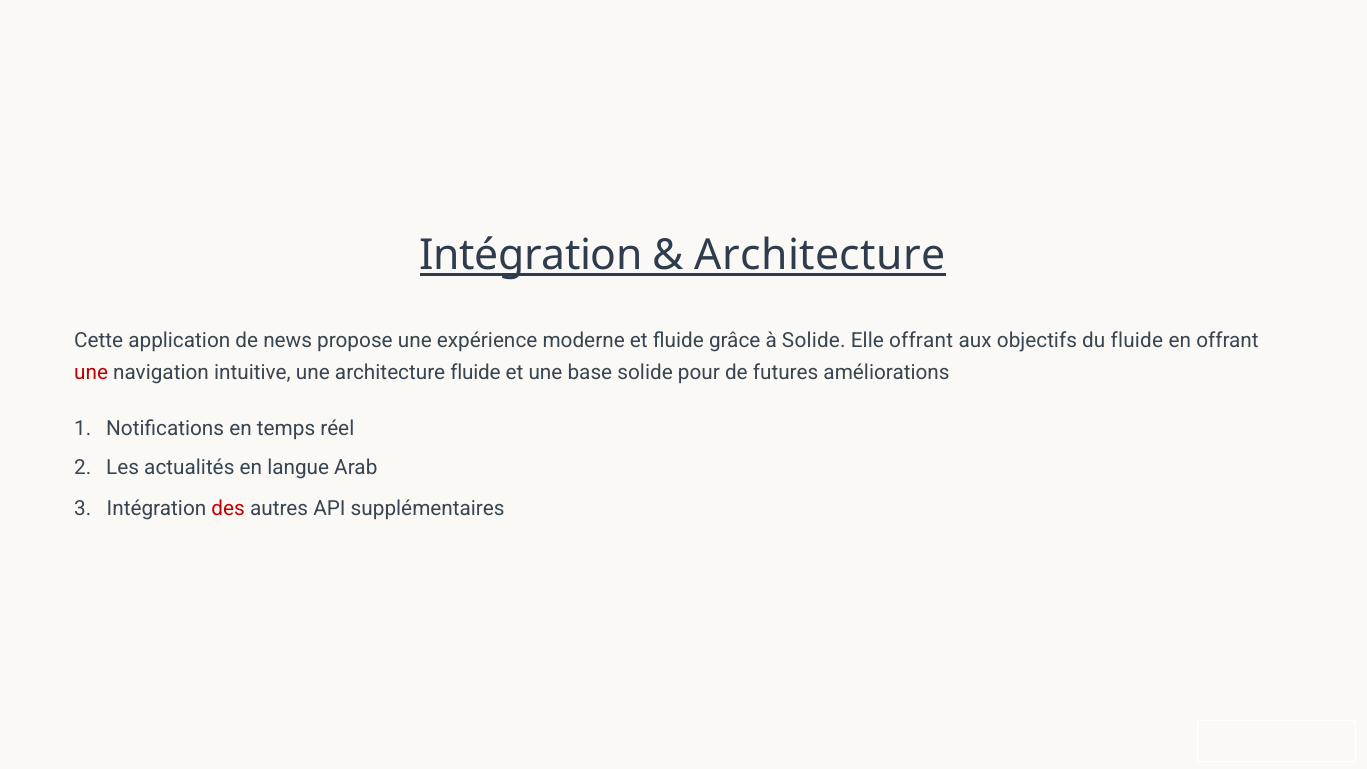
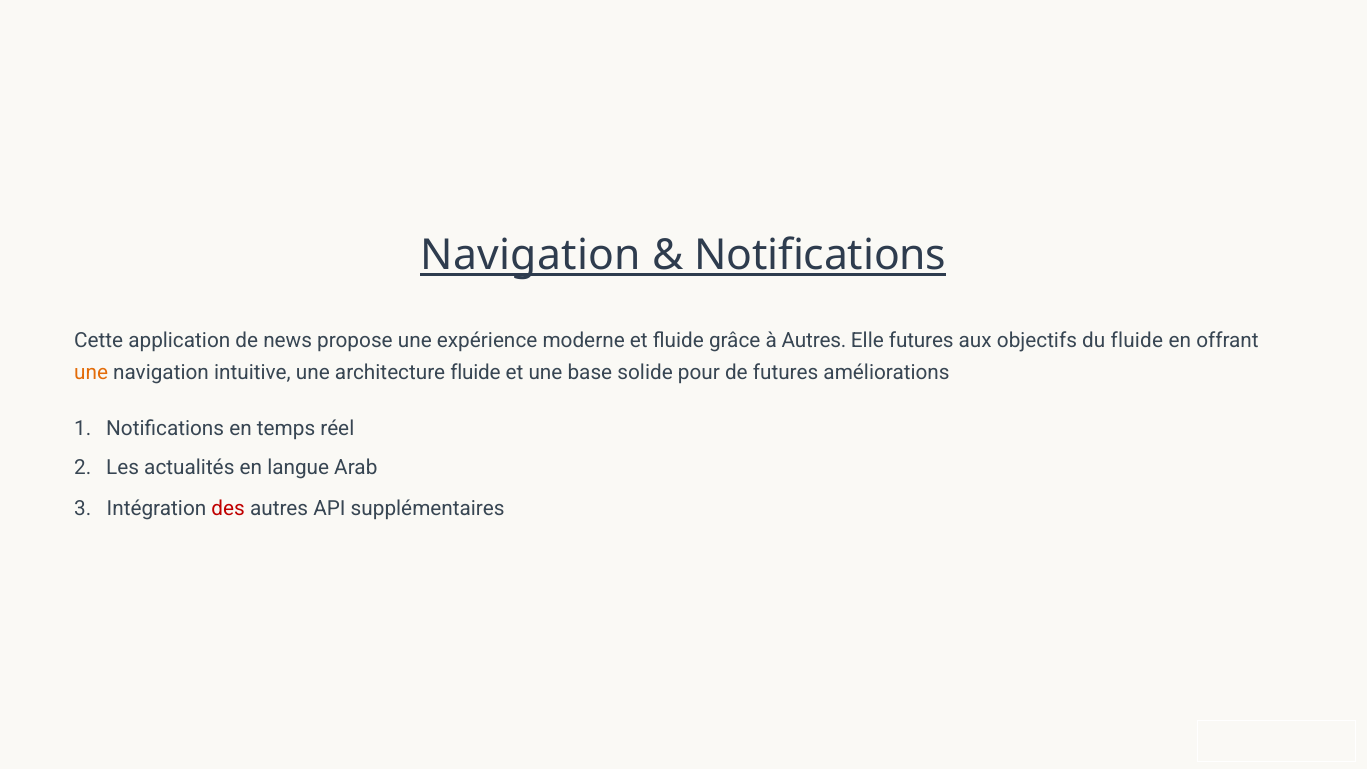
Intégration at (531, 255): Intégration -> Navigation
Architecture at (820, 255): Architecture -> Notifications
à Solide: Solide -> Autres
Elle offrant: offrant -> futures
une at (91, 372) colour: red -> orange
